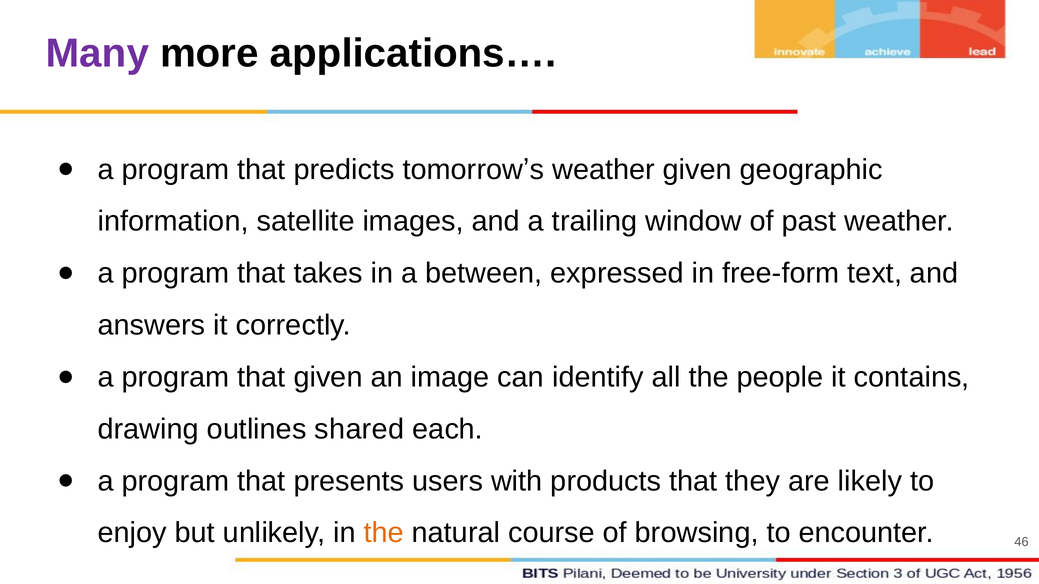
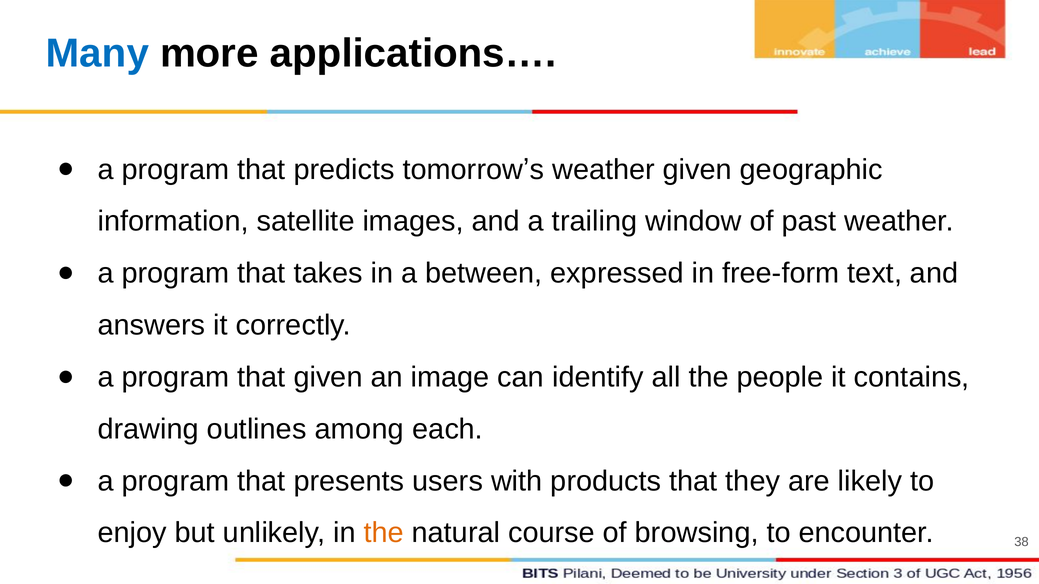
Many colour: purple -> blue
shared: shared -> among
46: 46 -> 38
